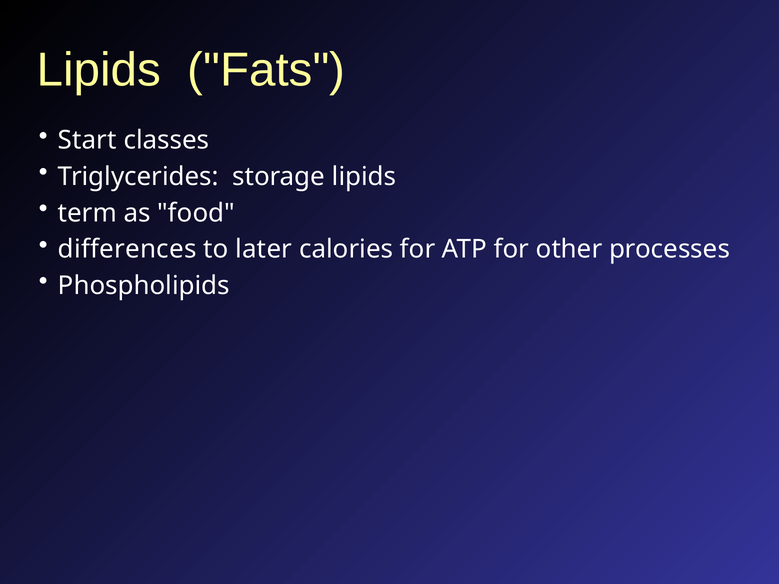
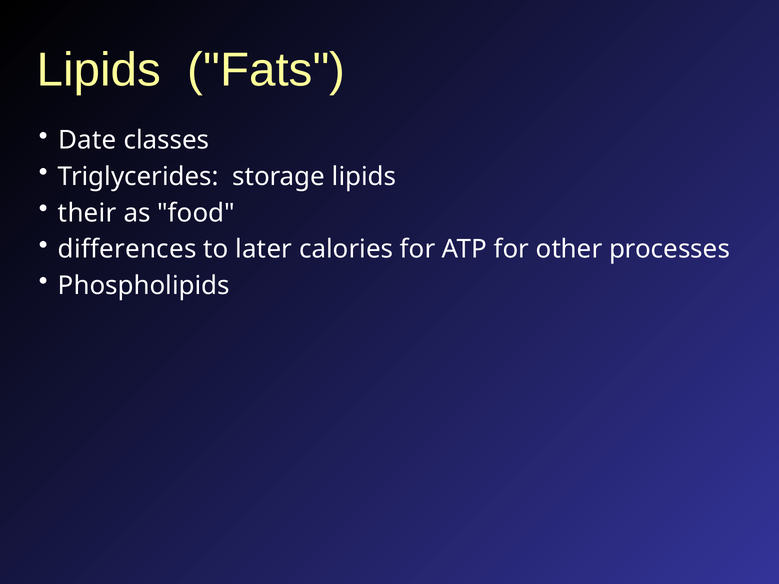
Start: Start -> Date
term: term -> their
